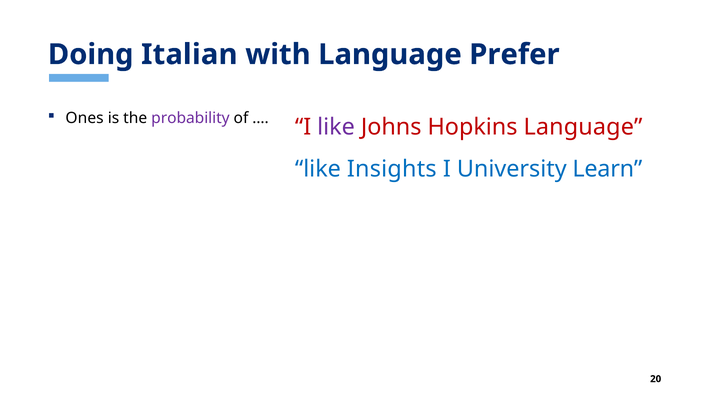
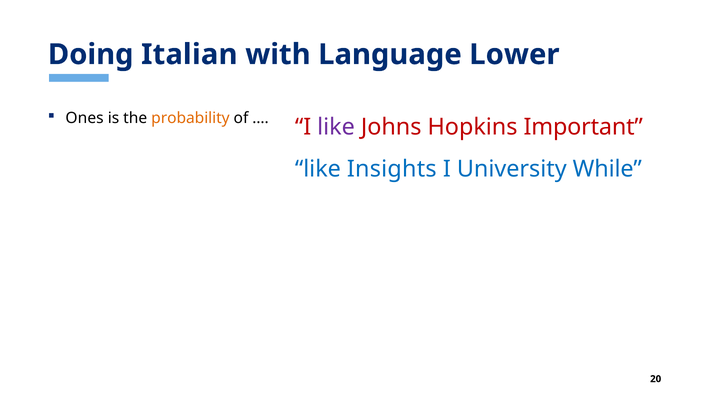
Prefer: Prefer -> Lower
probability colour: purple -> orange
Hopkins Language: Language -> Important
Learn: Learn -> While
